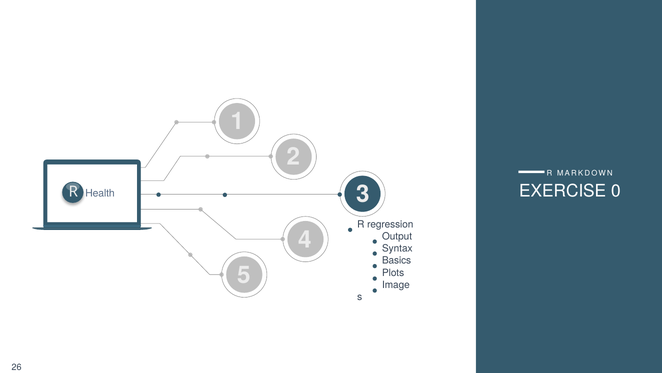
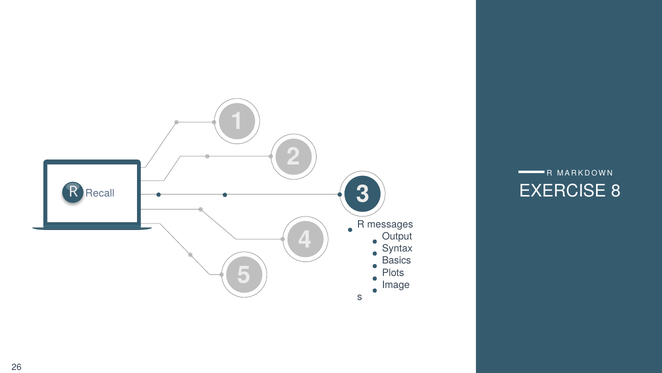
0: 0 -> 8
Health: Health -> Recall
regression: regression -> messages
